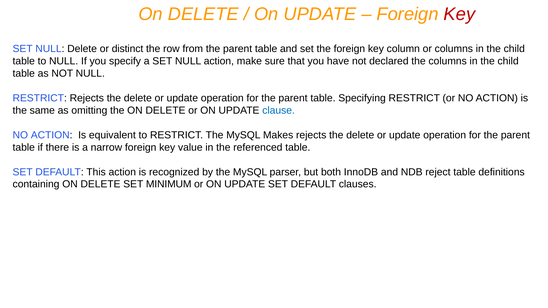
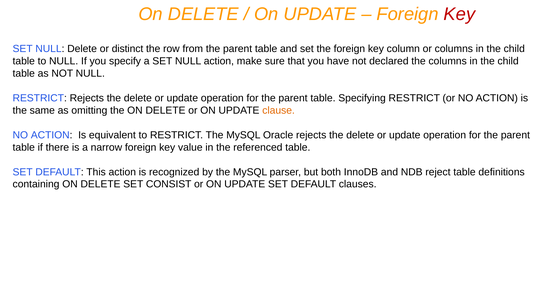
clause colour: blue -> orange
Makes: Makes -> Oracle
MINIMUM: MINIMUM -> CONSIST
